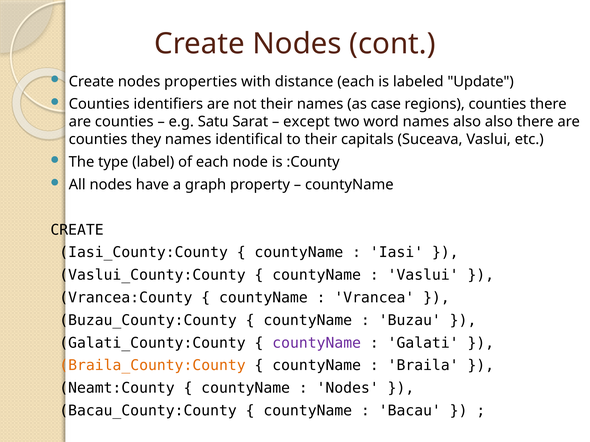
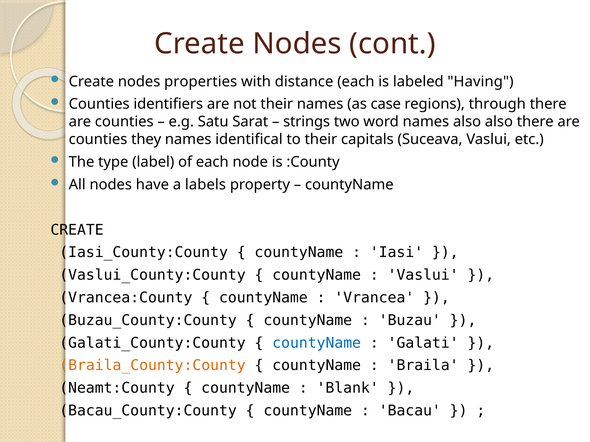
Update: Update -> Having
regions counties: counties -> through
except: except -> strings
graph: graph -> labels
countyName at (317, 343) colour: purple -> blue
Nodes at (348, 388): Nodes -> Blank
